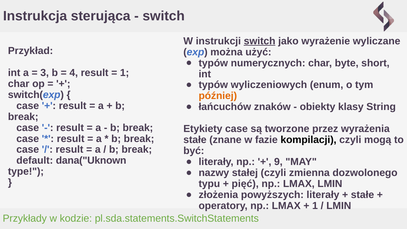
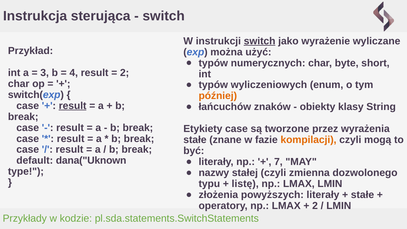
1 at (125, 73): 1 -> 2
result at (73, 106) underline: none -> present
kompilacji colour: black -> orange
9: 9 -> 7
pięć: pięć -> listę
1 at (315, 206): 1 -> 2
